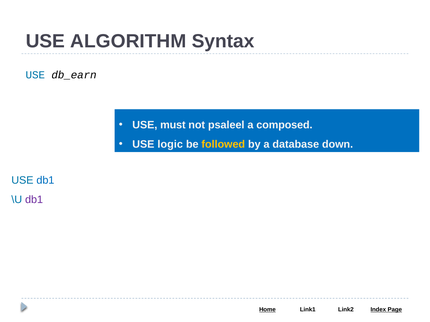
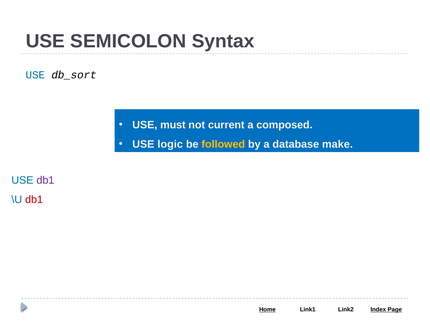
ALGORITHM: ALGORITHM -> SEMICOLON
db_earn: db_earn -> db_sort
psaleel: psaleel -> current
down: down -> make
db1 at (45, 181) colour: blue -> purple
db1 at (34, 200) colour: purple -> red
